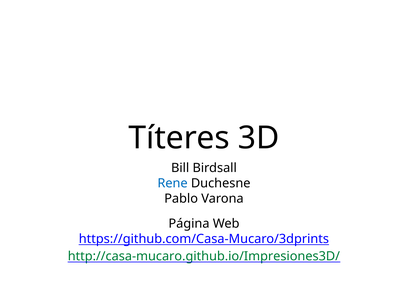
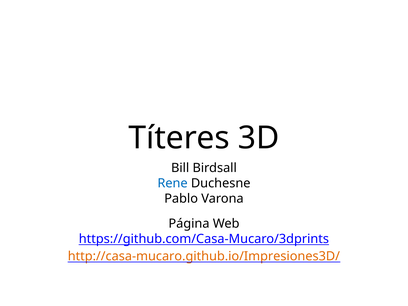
http://casa-mucaro.github.io/Impresiones3D/ colour: green -> orange
